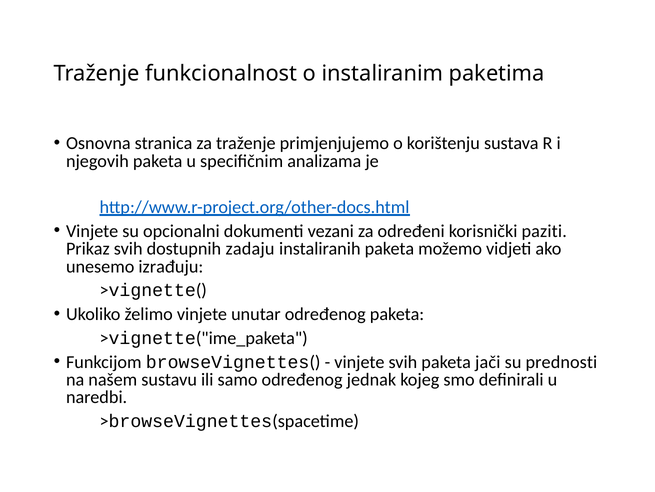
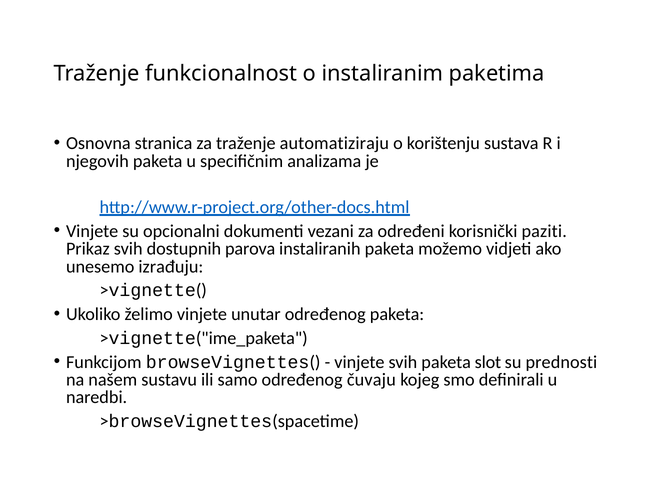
primjenjujemo: primjenjujemo -> automatiziraju
zadaju: zadaju -> parova
jači: jači -> slot
jednak: jednak -> čuvaju
